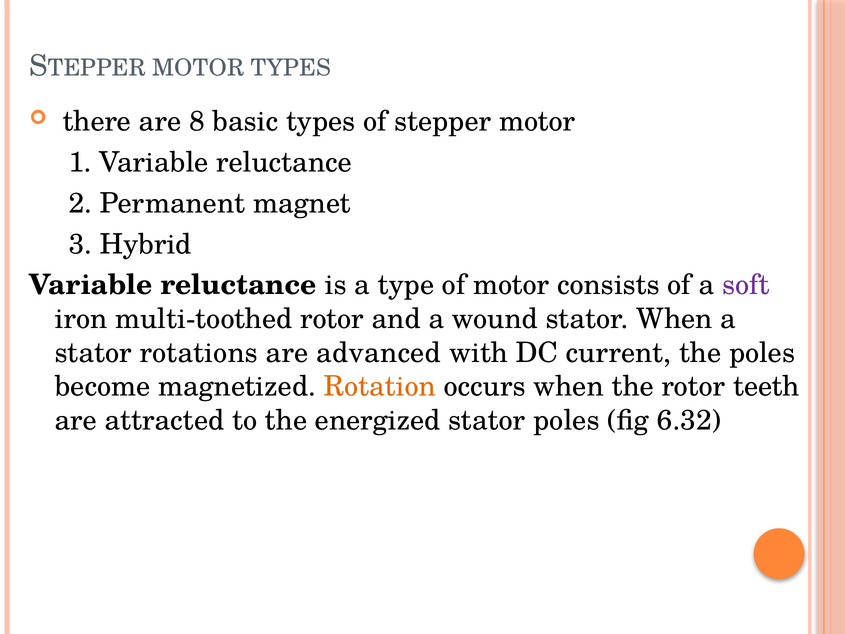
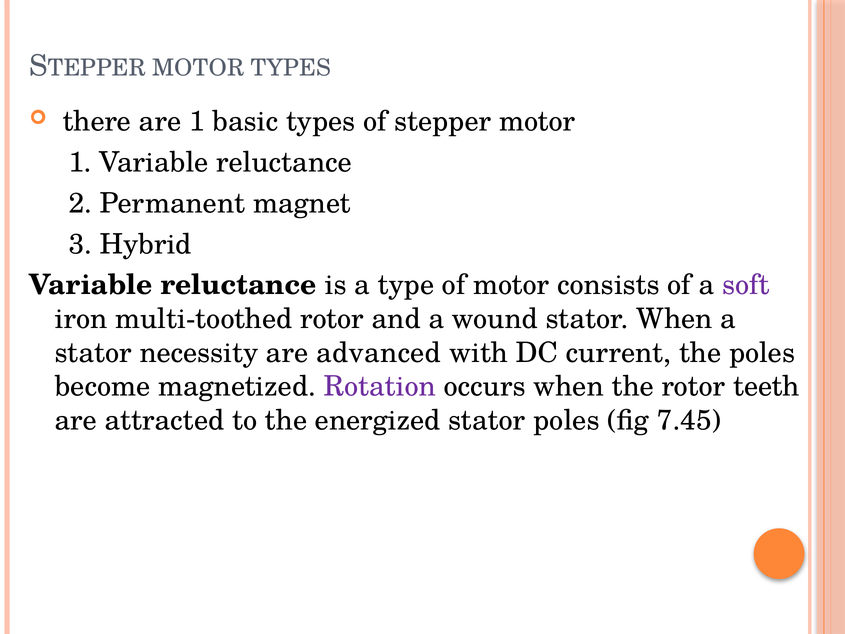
are 8: 8 -> 1
rotations: rotations -> necessity
Rotation colour: orange -> purple
6.32: 6.32 -> 7.45
